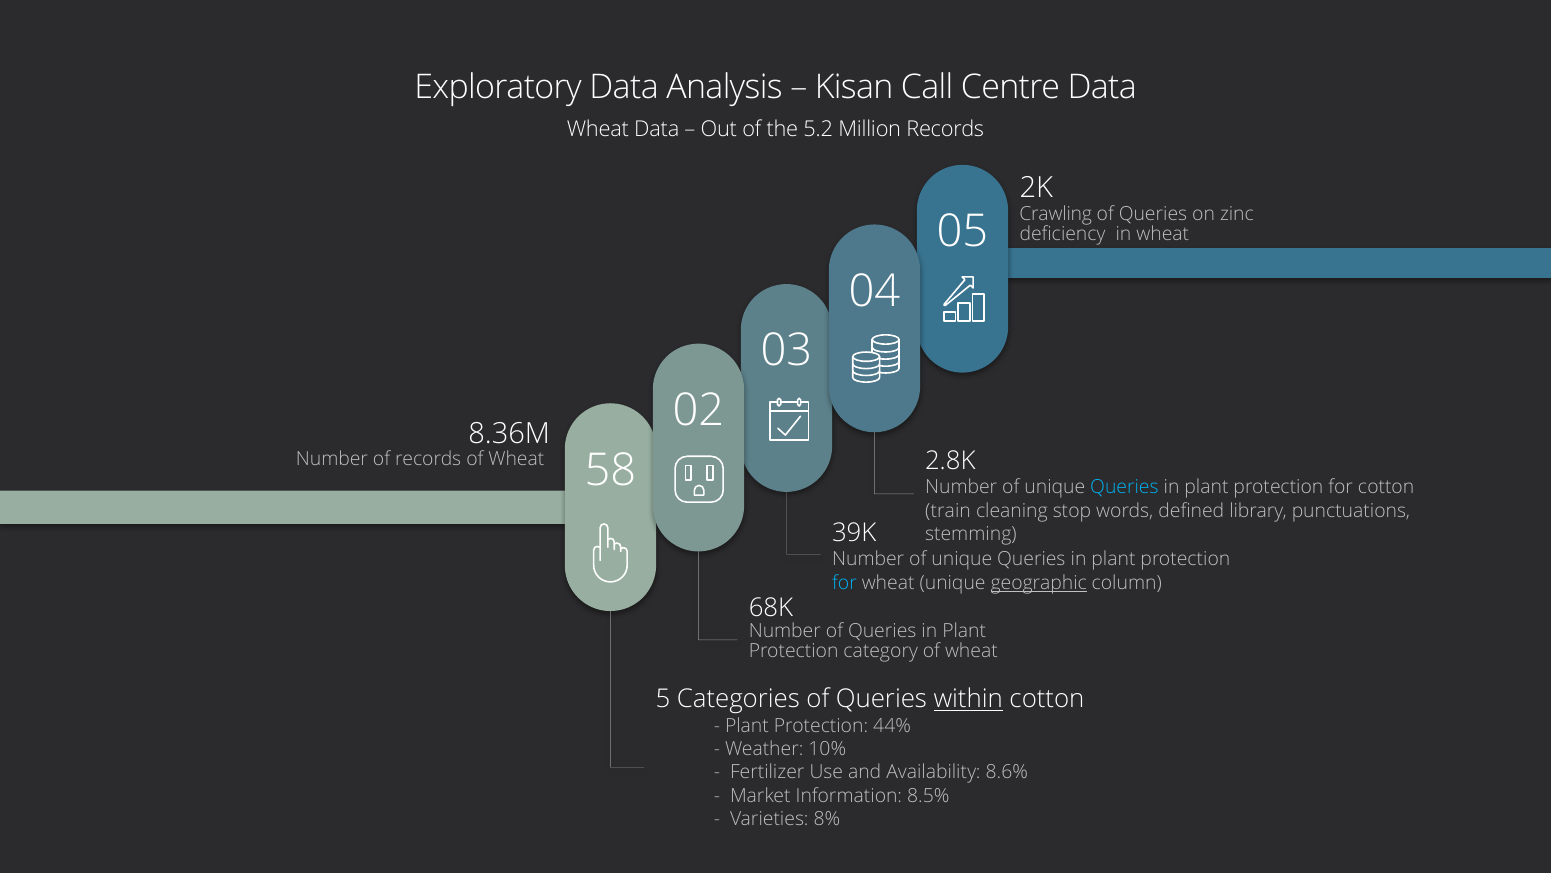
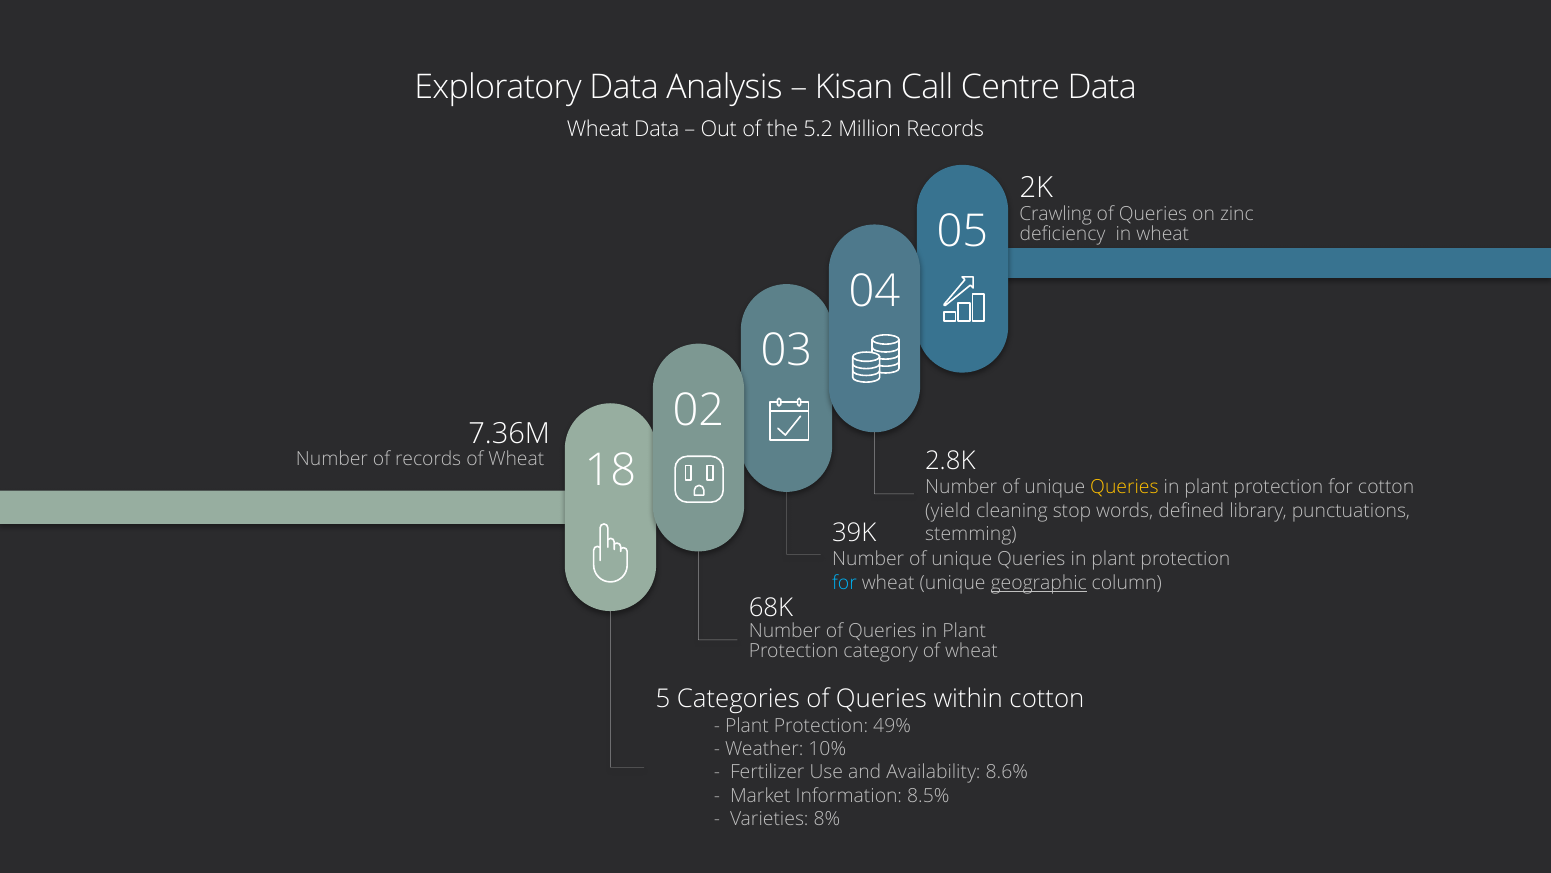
8.36M: 8.36M -> 7.36M
58: 58 -> 18
Queries at (1124, 487) colour: light blue -> yellow
train: train -> yield
within underline: present -> none
44%: 44% -> 49%
